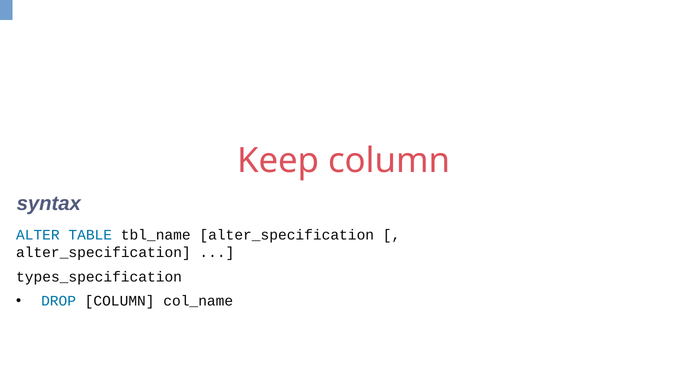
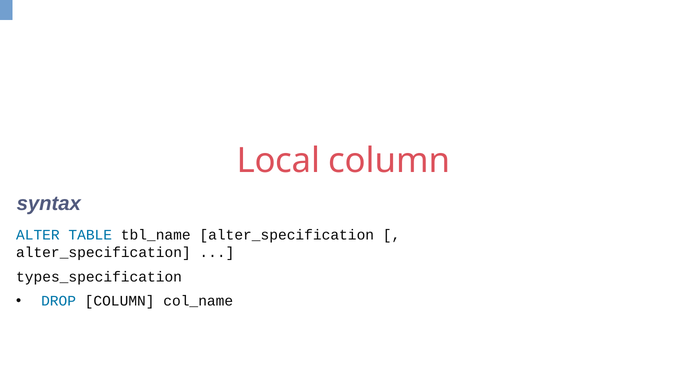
Keep: Keep -> Local
